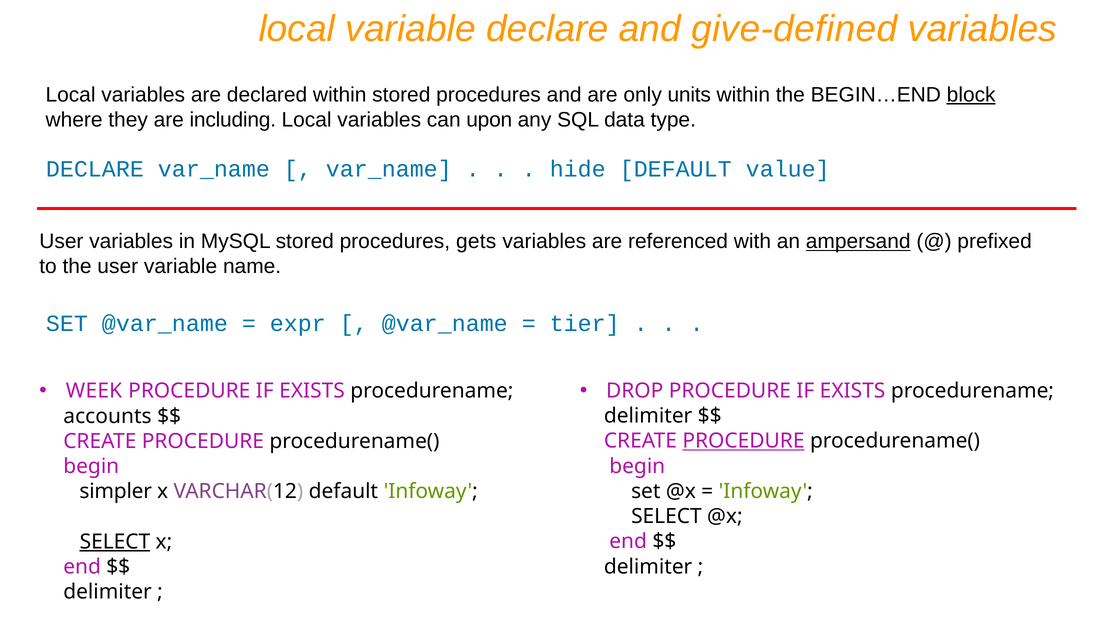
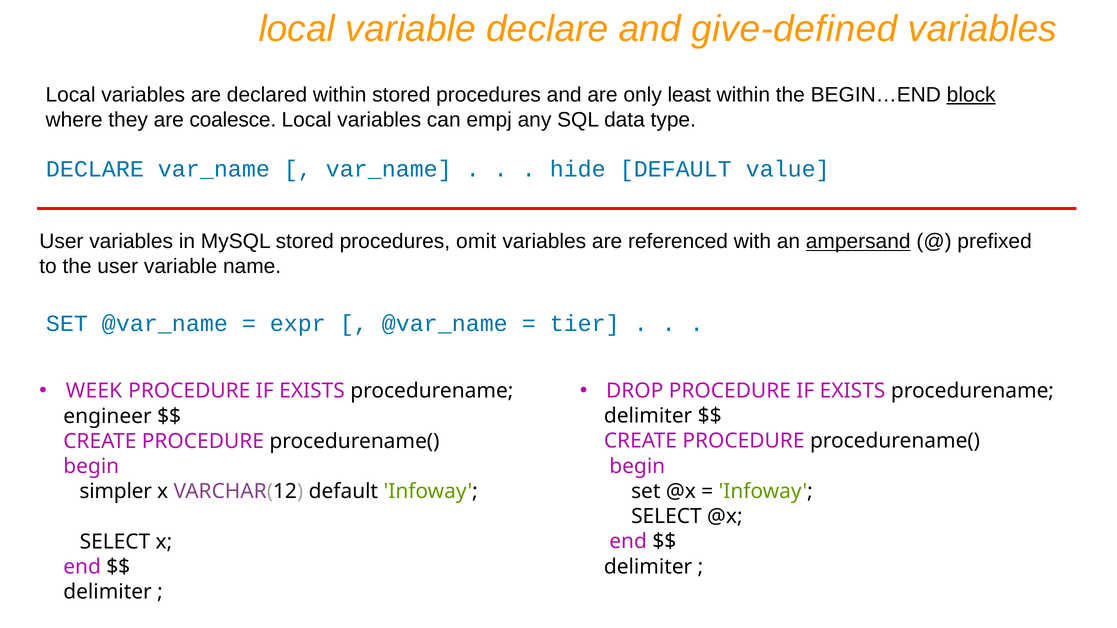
units: units -> least
including: including -> coalesce
upon: upon -> empj
gets: gets -> omit
accounts: accounts -> engineer
PROCEDURE at (743, 441) underline: present -> none
SELECT at (115, 542) underline: present -> none
